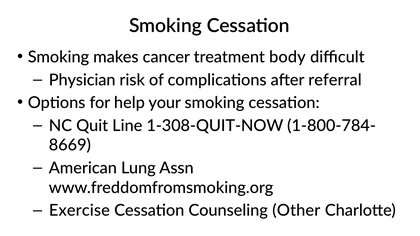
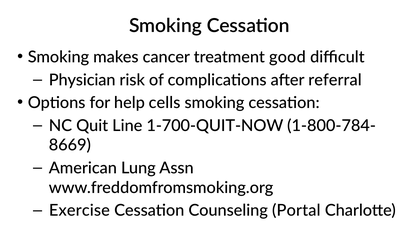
body: body -> good
your: your -> cells
1-308-QUIT-NOW: 1-308-QUIT-NOW -> 1-700-QUIT-NOW
Other: Other -> Portal
